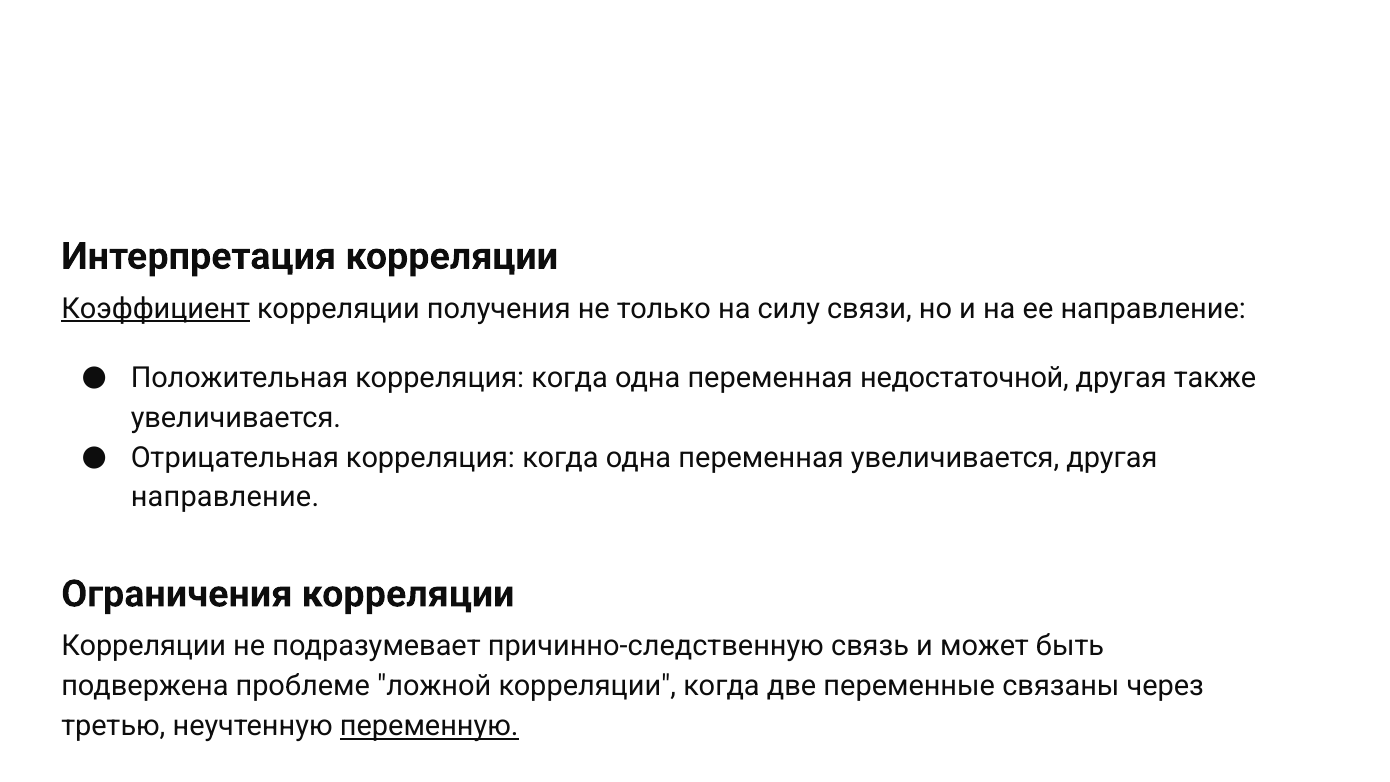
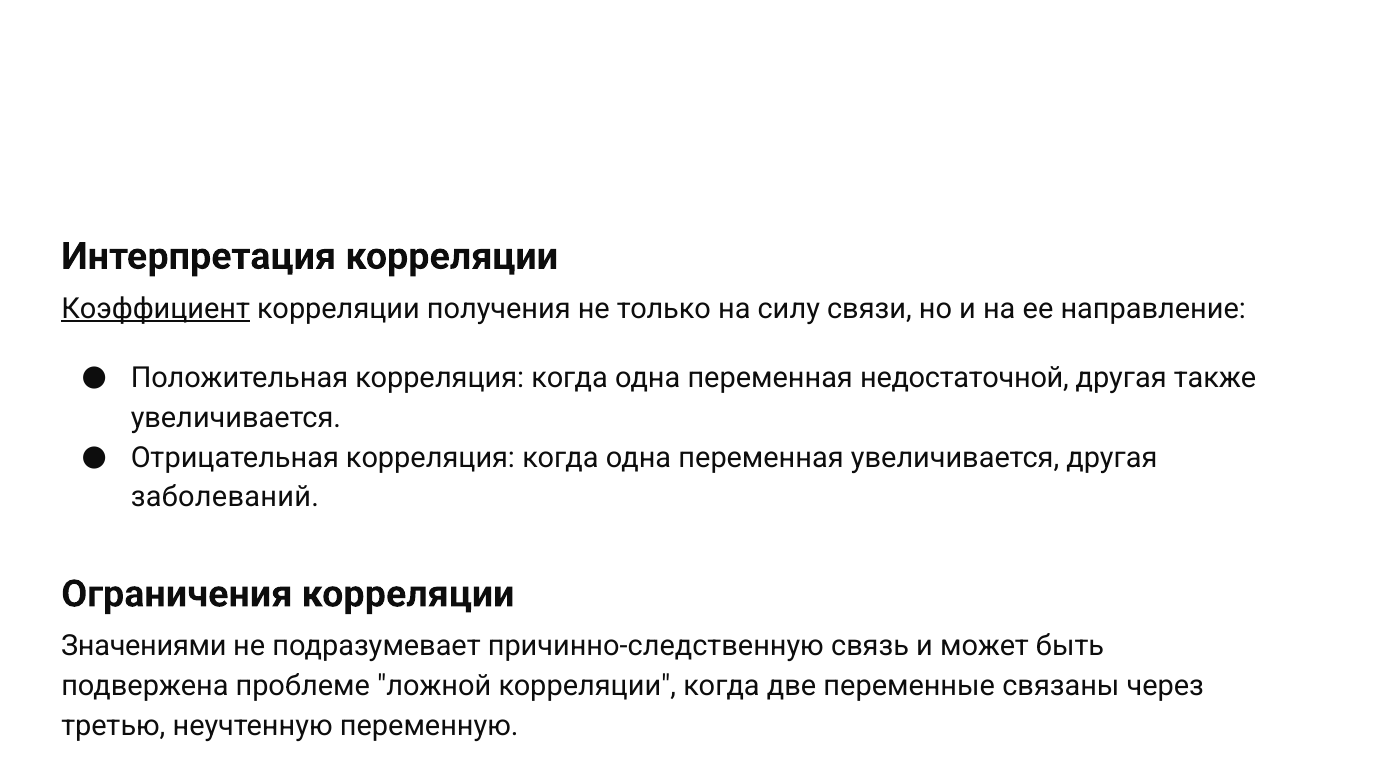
направление at (225, 497): направление -> заболеваний
Корреляции at (144, 646): Корреляции -> Значениями
переменную underline: present -> none
